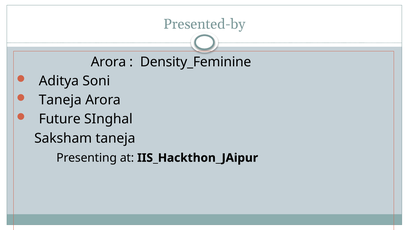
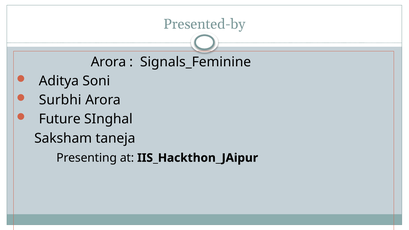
Density_Feminine: Density_Feminine -> Signals_Feminine
Taneja at (60, 100): Taneja -> Surbhi
